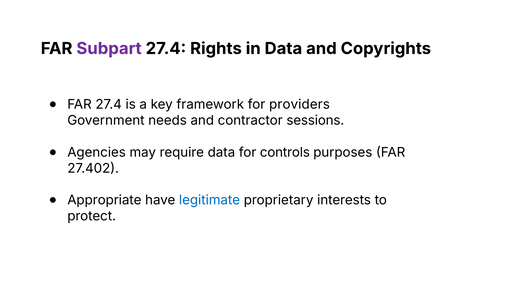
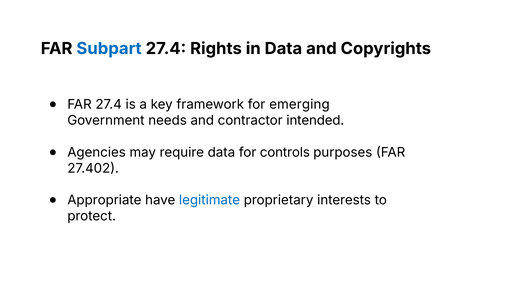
Subpart colour: purple -> blue
providers: providers -> emerging
sessions: sessions -> intended
